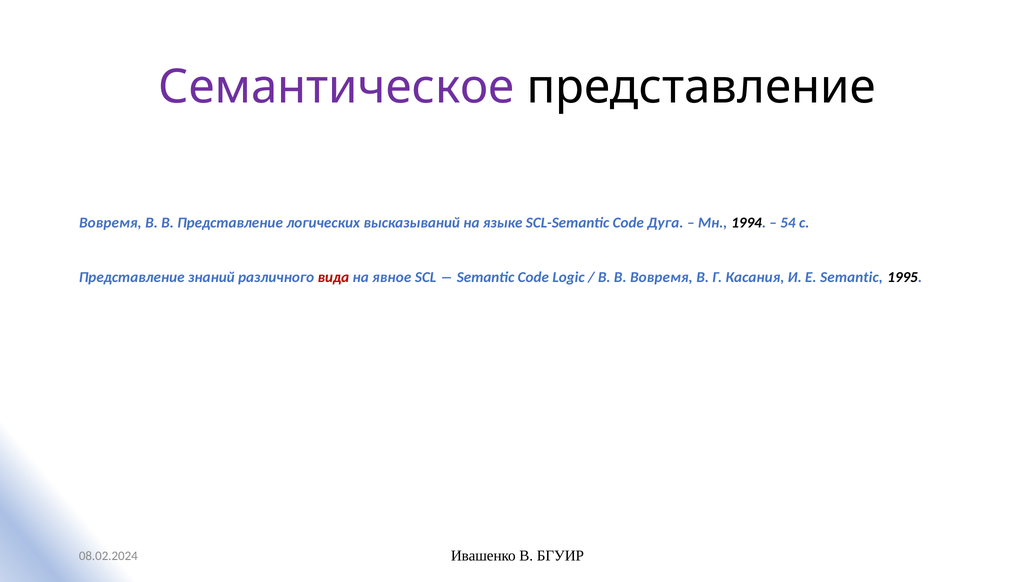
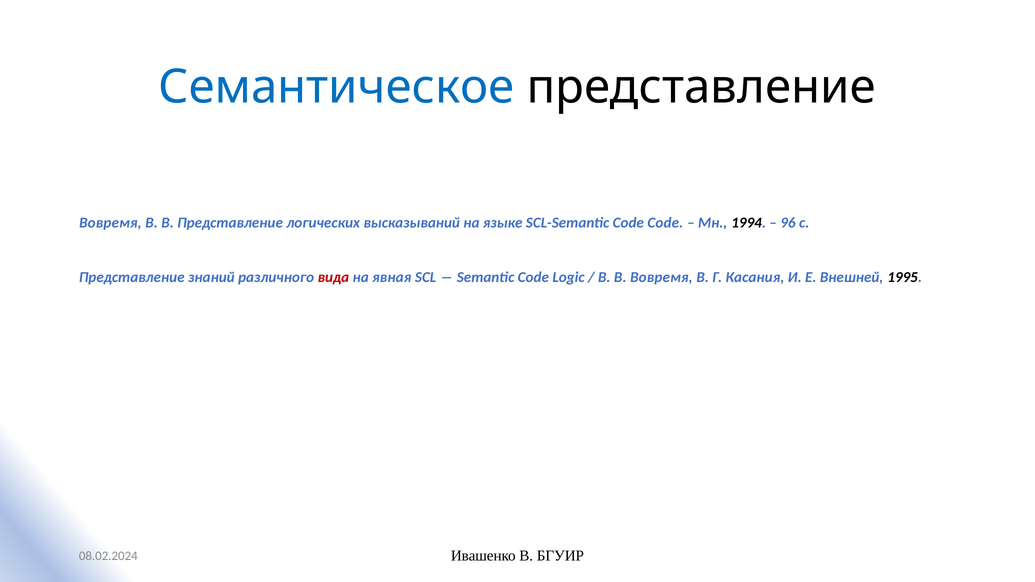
Семантическое colour: purple -> blue
Code Дуга: Дуга -> Code
54: 54 -> 96
явное: явное -> явная
Е Semantic: Semantic -> Внешней
